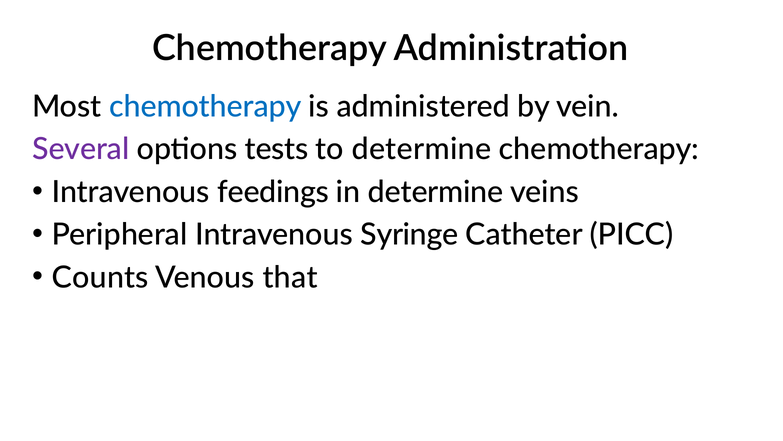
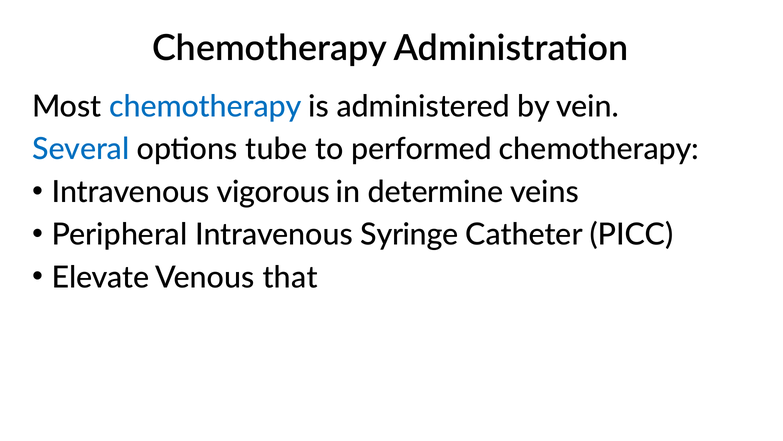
Several colour: purple -> blue
tests: tests -> tube
to determine: determine -> performed
feedings: feedings -> vigorous
Counts: Counts -> Elevate
